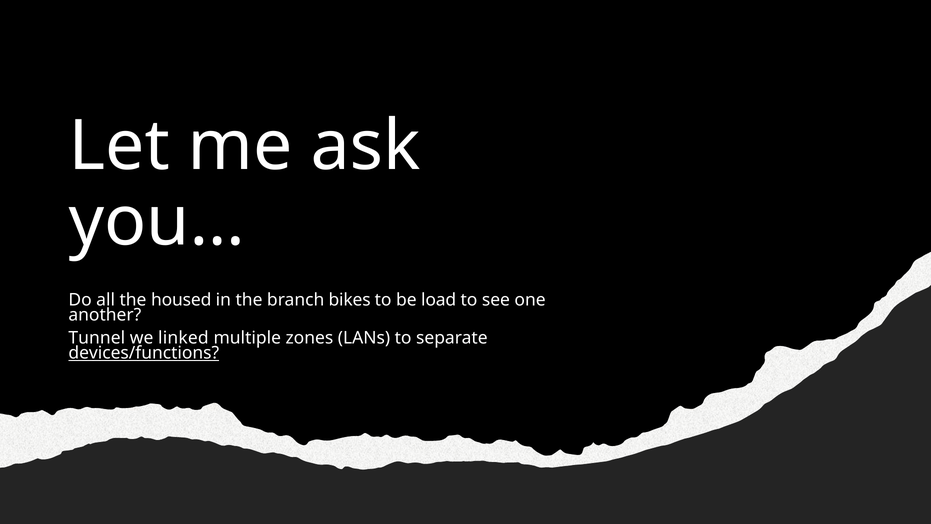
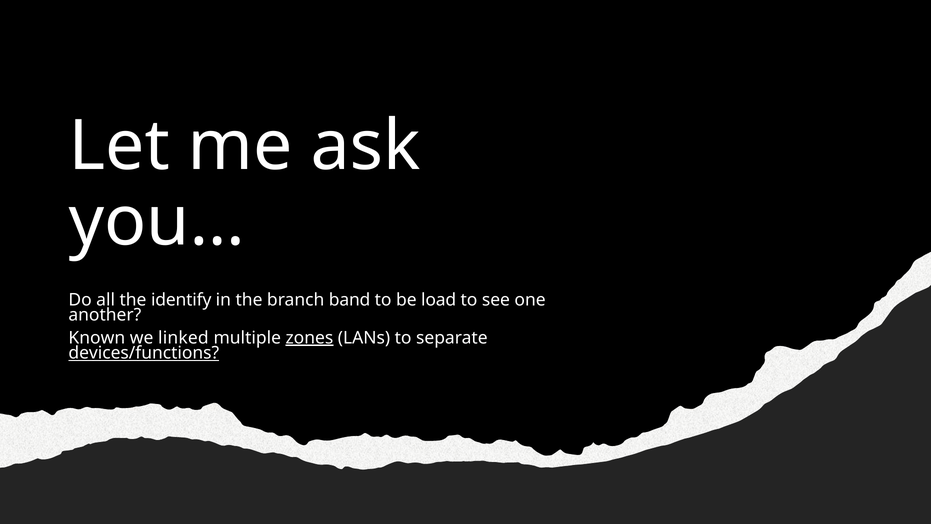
housed: housed -> identify
bikes: bikes -> band
Tunnel: Tunnel -> Known
zones underline: none -> present
